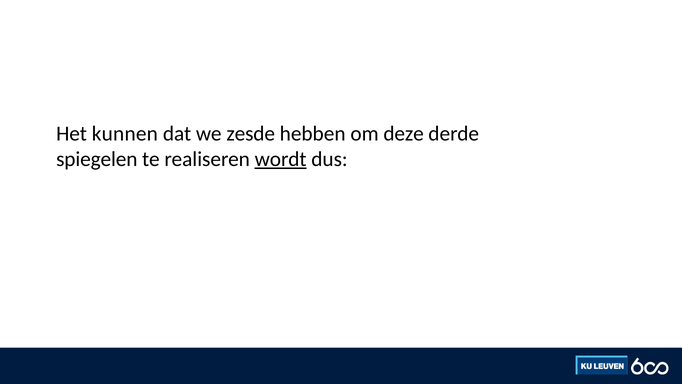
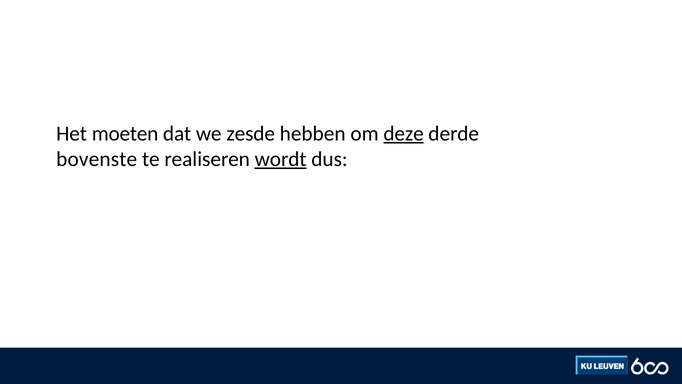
kunnen: kunnen -> moeten
deze underline: none -> present
spiegelen: spiegelen -> bovenste
